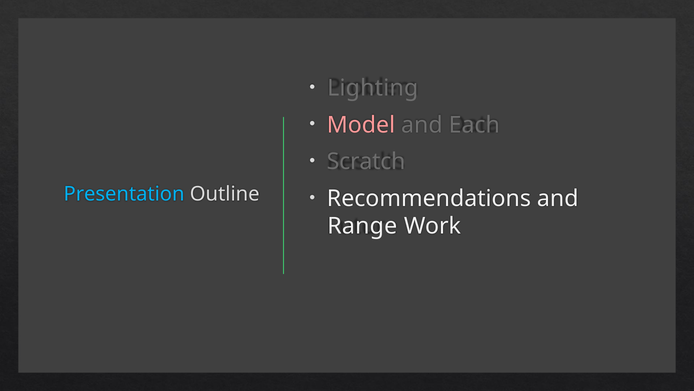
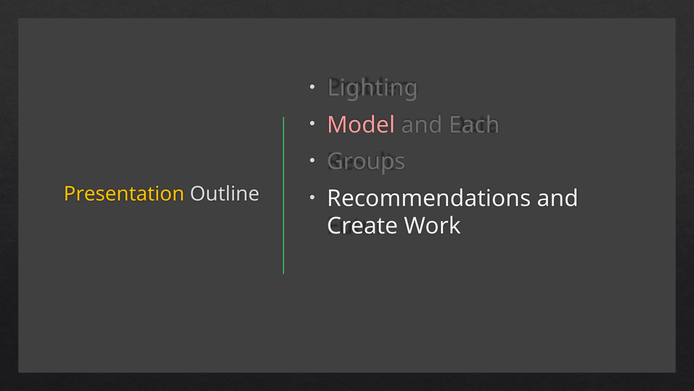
Scratch: Scratch -> Groups
Presentation colour: light blue -> yellow
Range: Range -> Create
